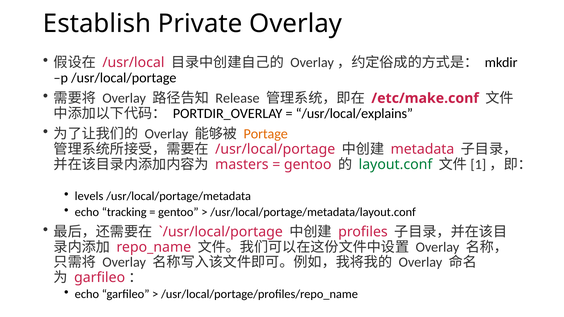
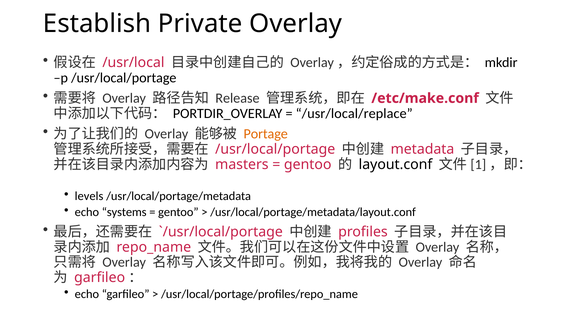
/usr/local/explains: /usr/local/explains -> /usr/local/replace
layout.conf colour: green -> black
tracking: tracking -> systems
